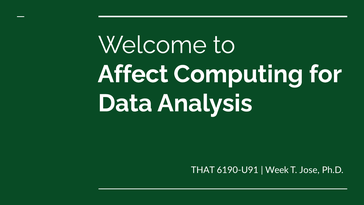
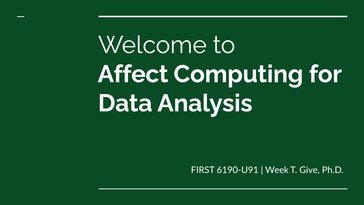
THAT: THAT -> FIRST
Jose: Jose -> Give
